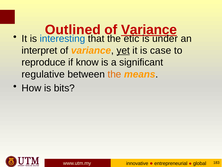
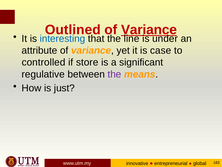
etic: etic -> line
interpret: interpret -> attribute
yet underline: present -> none
reproduce: reproduce -> controlled
know: know -> store
the at (114, 74) colour: orange -> purple
bits: bits -> just
